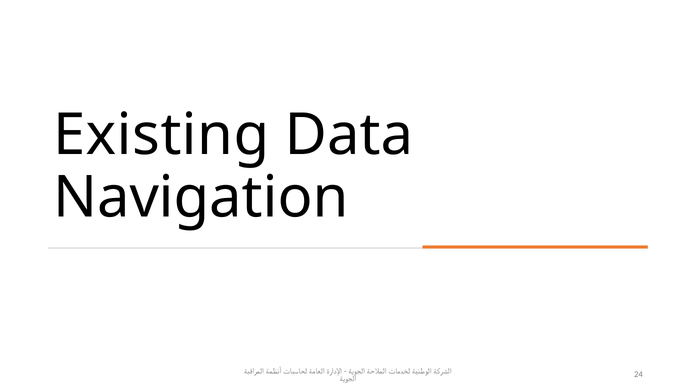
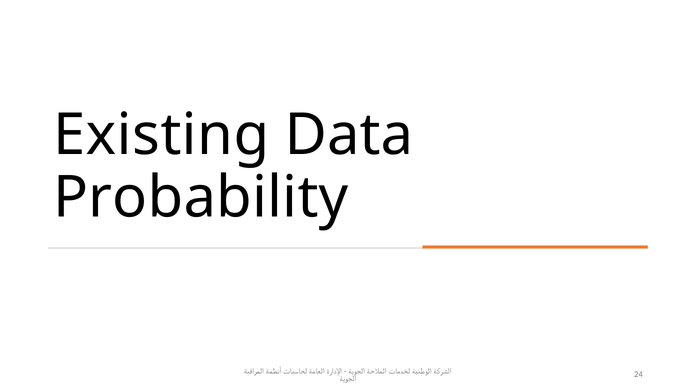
Navigation: Navigation -> Probability
